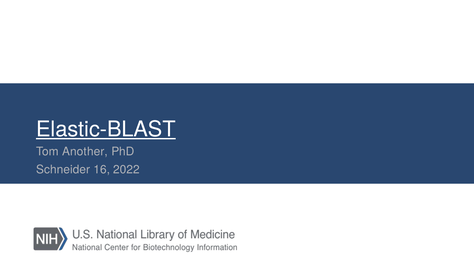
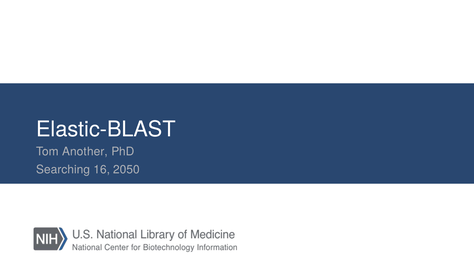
Elastic-BLAST underline: present -> none
Schneider: Schneider -> Searching
2022: 2022 -> 2050
